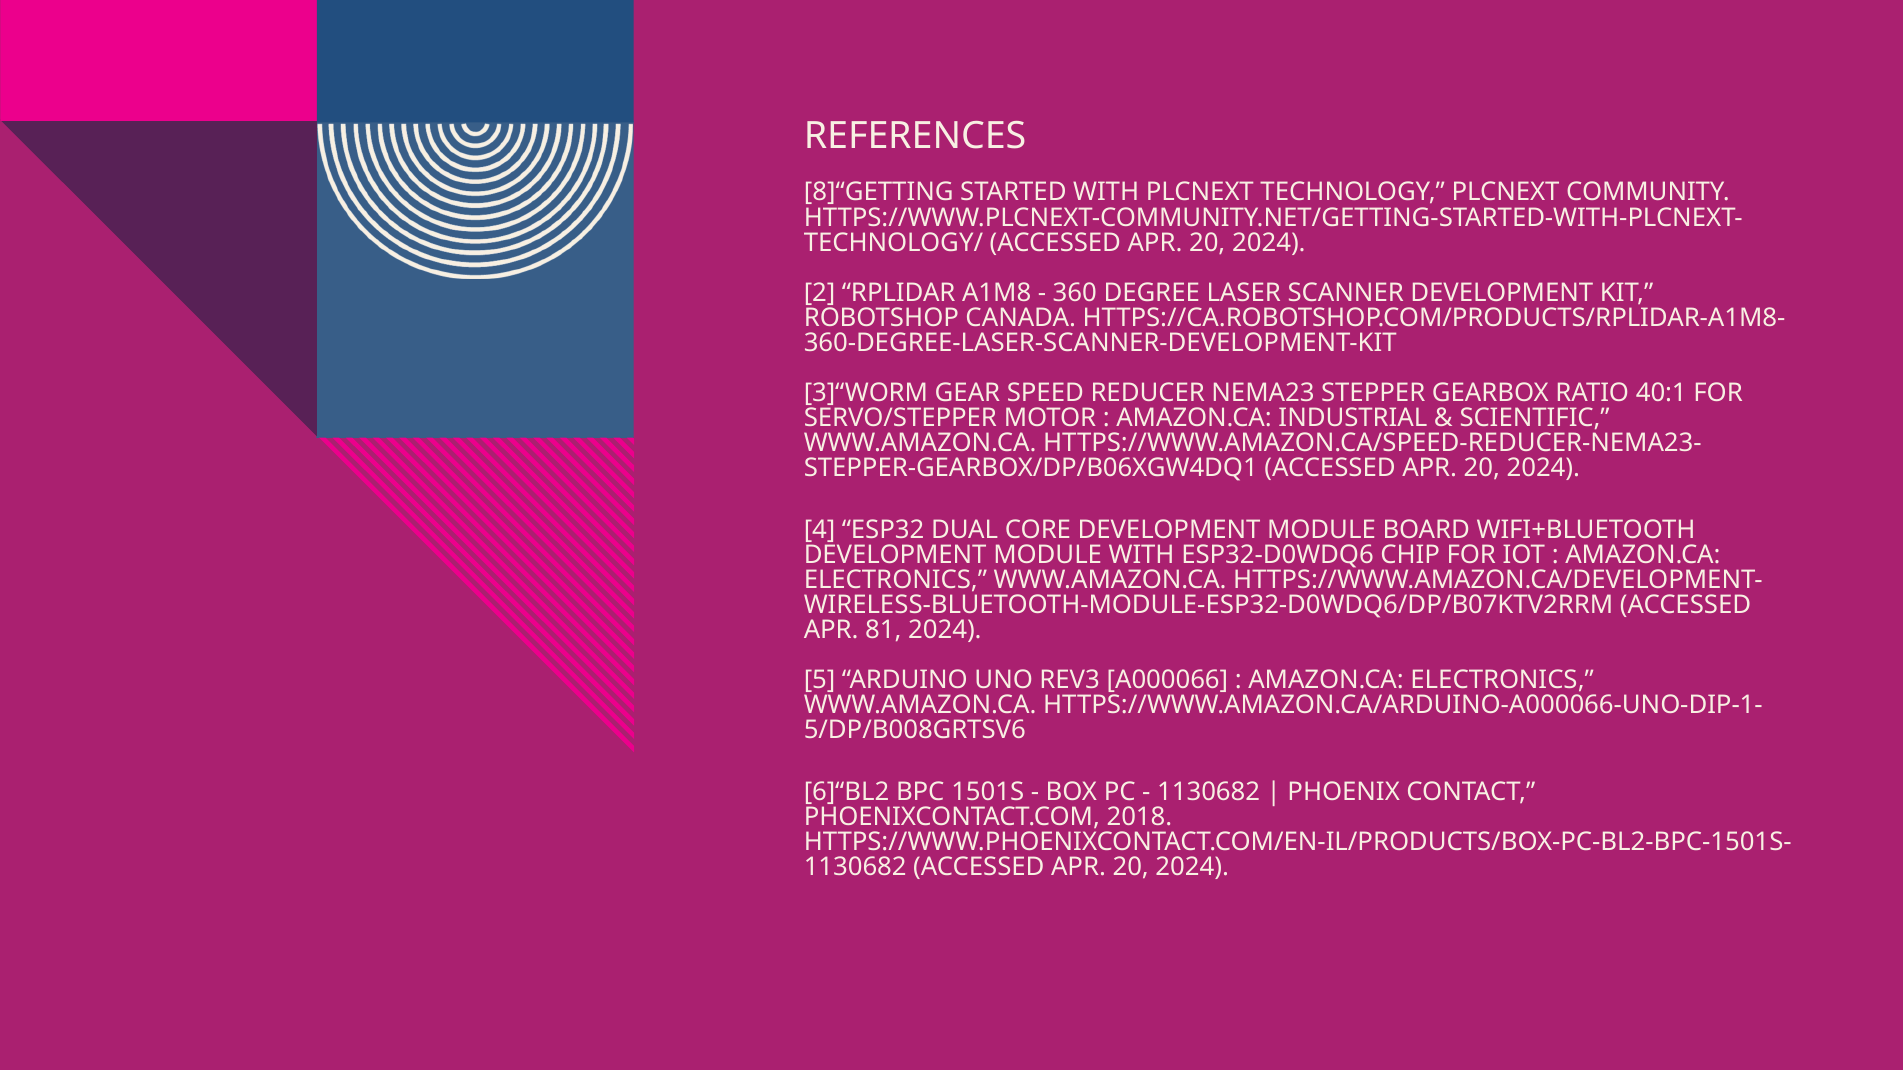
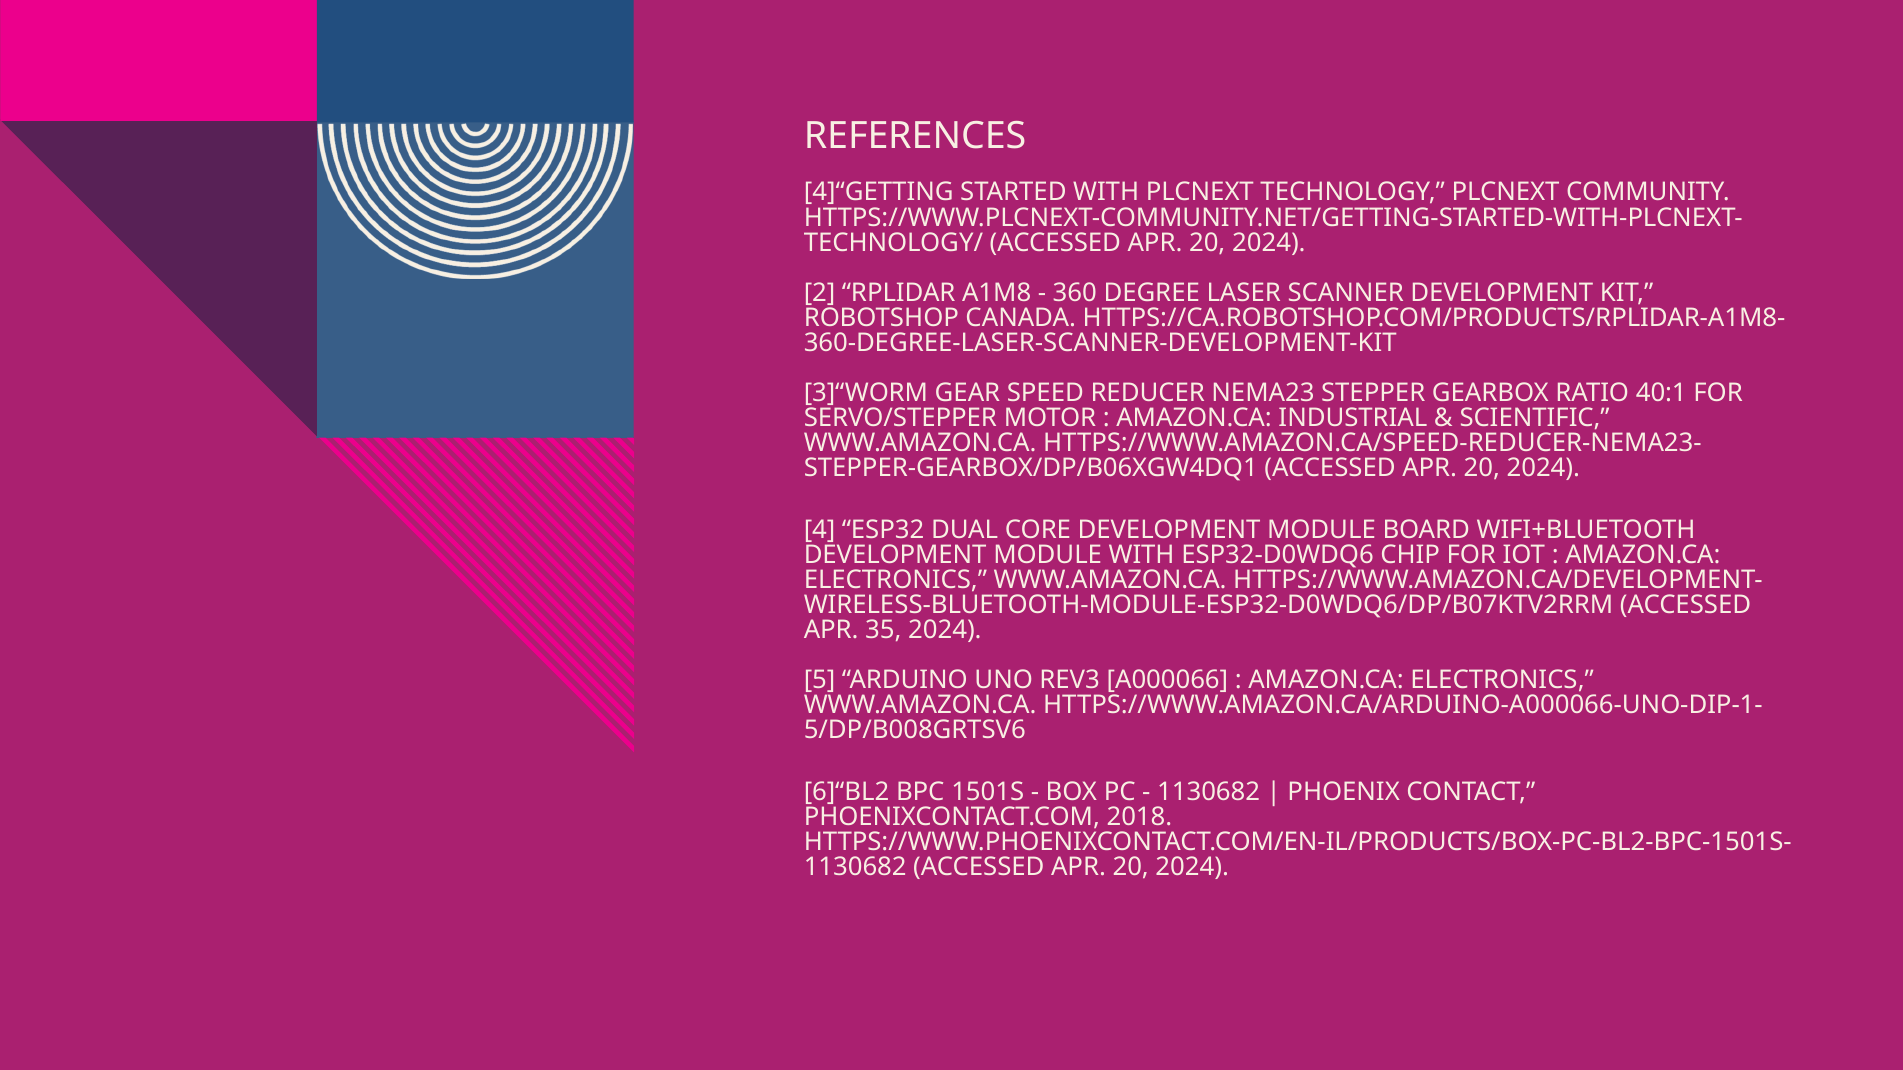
8]“GETTING: 8]“GETTING -> 4]“GETTING
81: 81 -> 35
